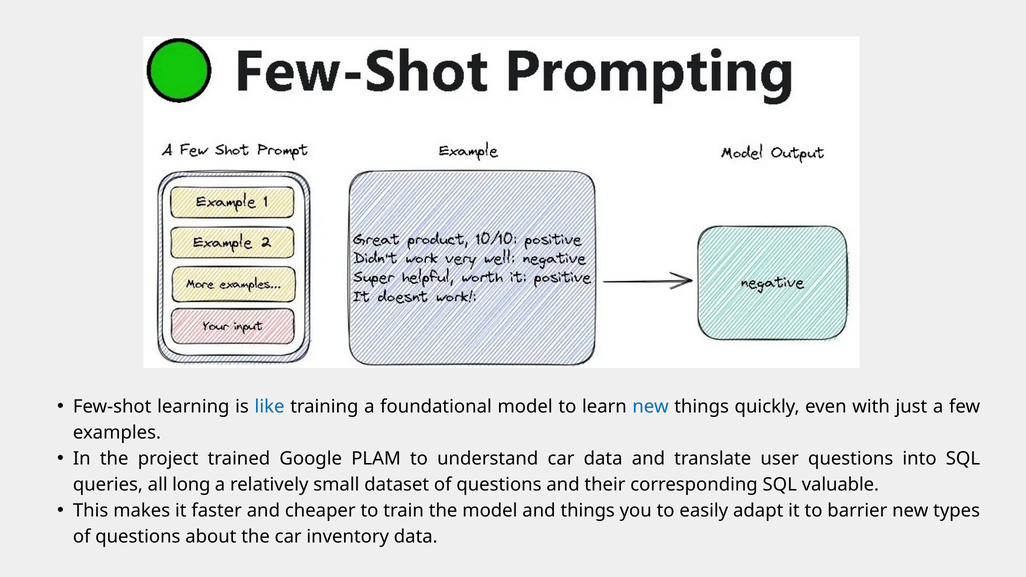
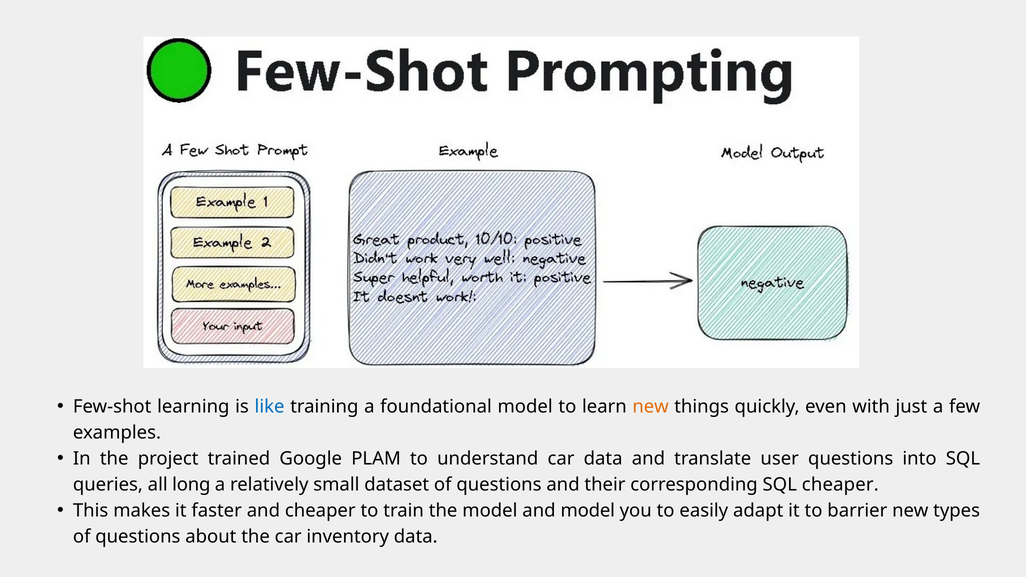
new at (651, 407) colour: blue -> orange
SQL valuable: valuable -> cheaper
and things: things -> model
